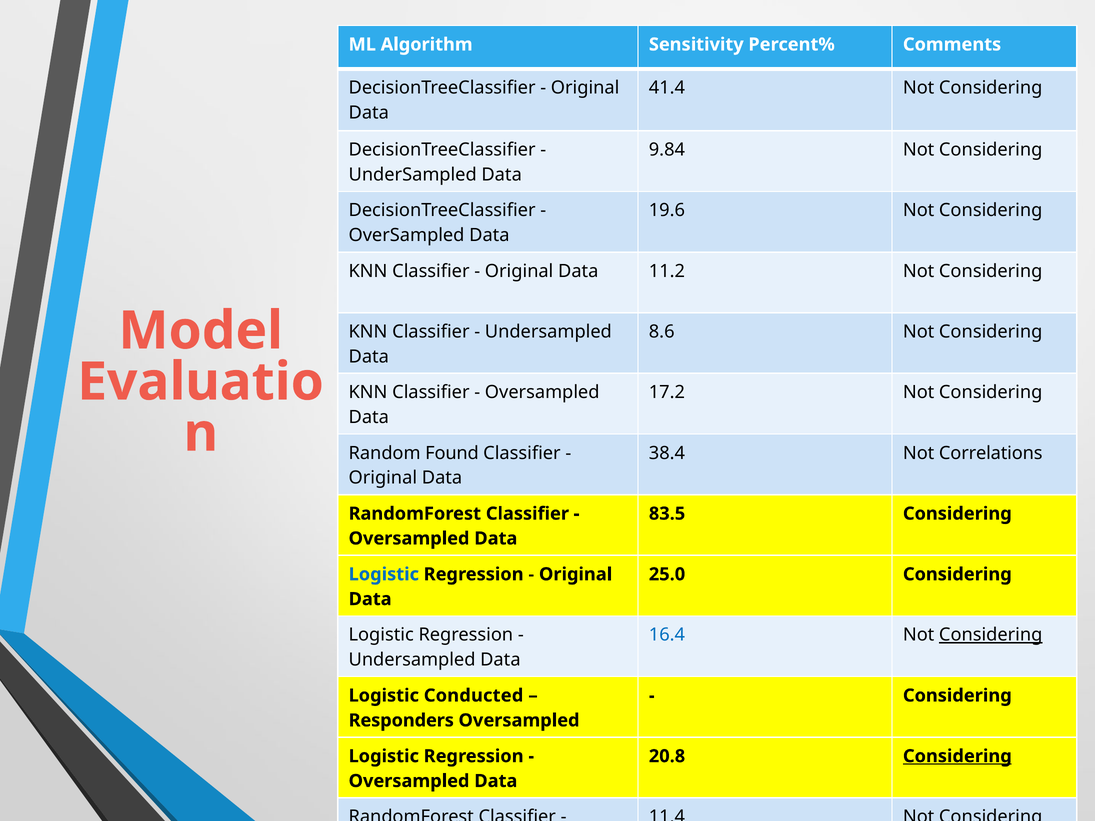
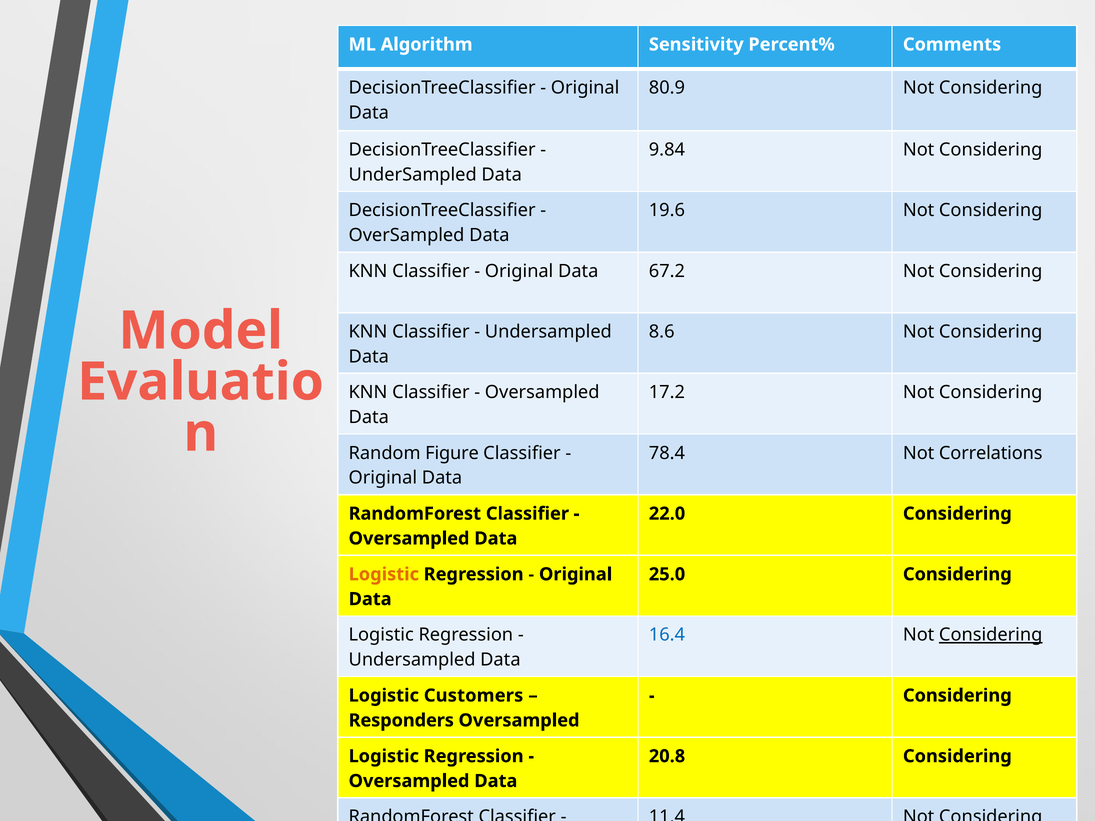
41.4: 41.4 -> 80.9
11.2: 11.2 -> 67.2
Found: Found -> Figure
38.4: 38.4 -> 78.4
83.5: 83.5 -> 22.0
Logistic at (384, 574) colour: blue -> orange
Conducted: Conducted -> Customers
Considering at (957, 756) underline: present -> none
